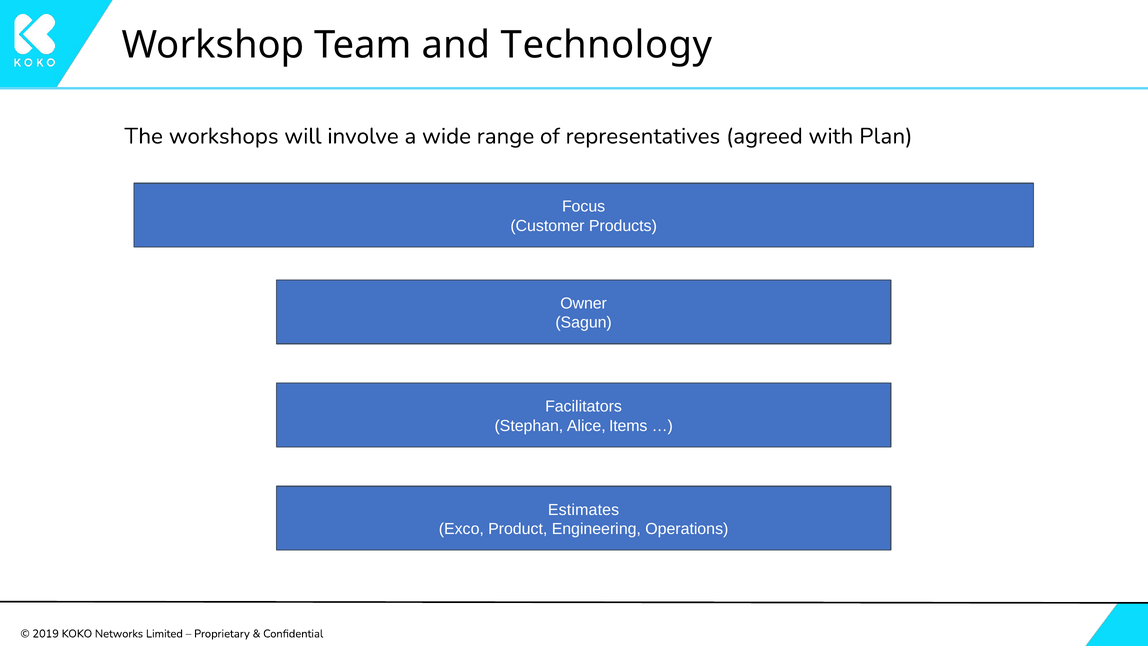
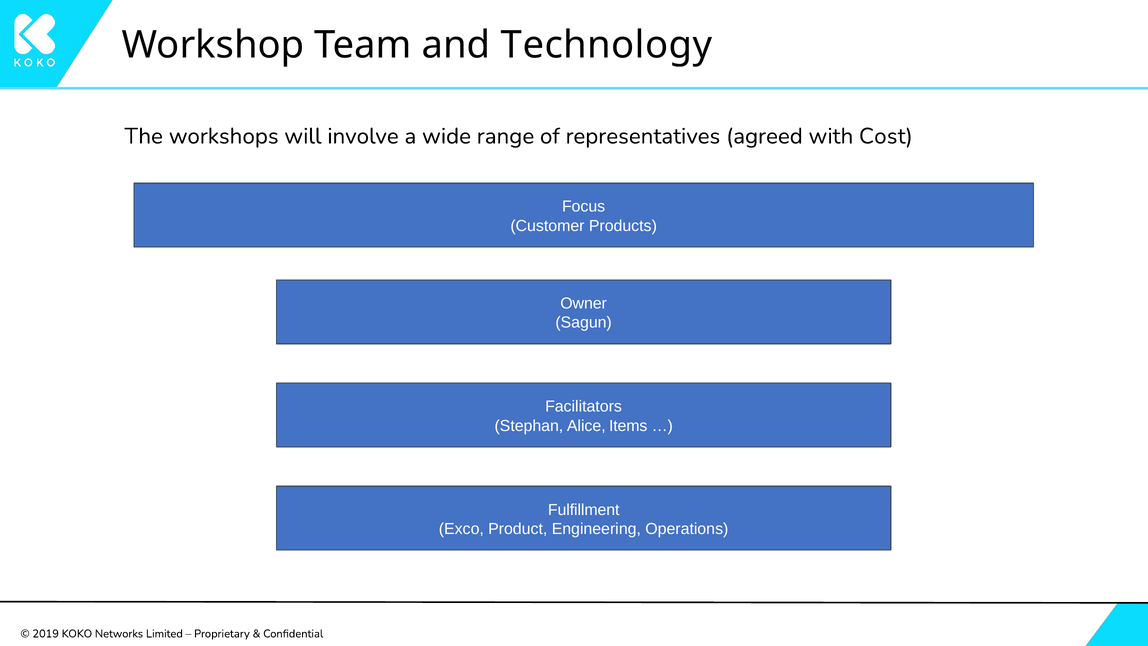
Plan: Plan -> Cost
Estimates: Estimates -> Fulfillment
